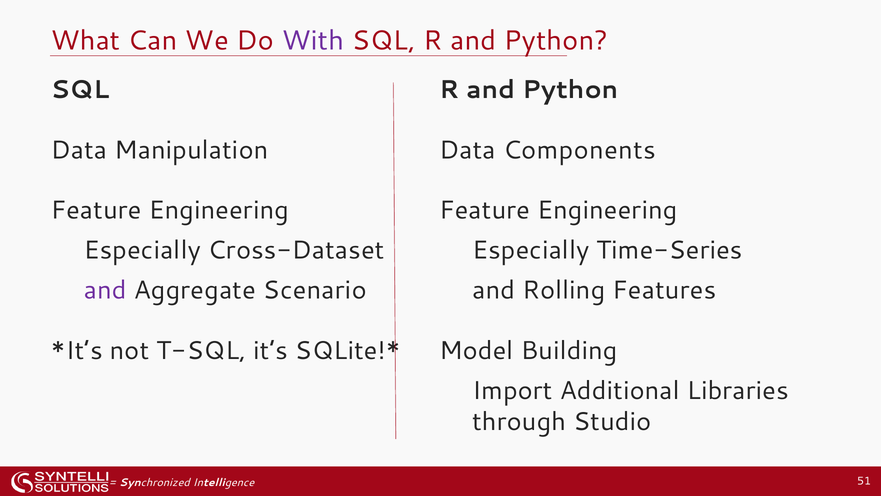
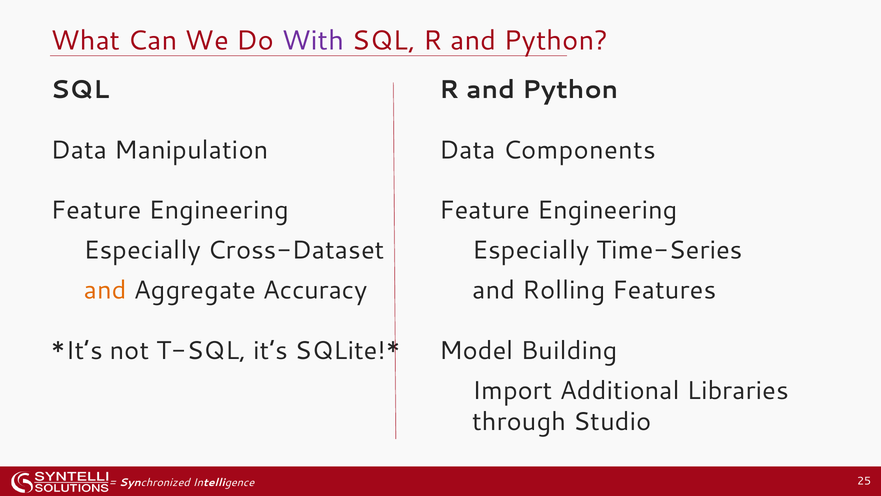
and at (105, 290) colour: purple -> orange
Scenario: Scenario -> Accuracy
51: 51 -> 25
